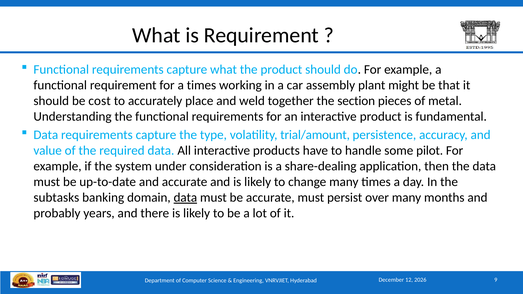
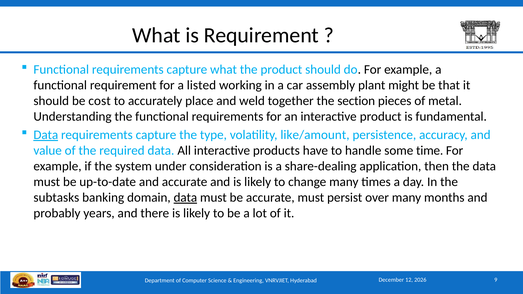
a times: times -> listed
Data at (46, 135) underline: none -> present
trial/amount: trial/amount -> like/amount
pilot: pilot -> time
